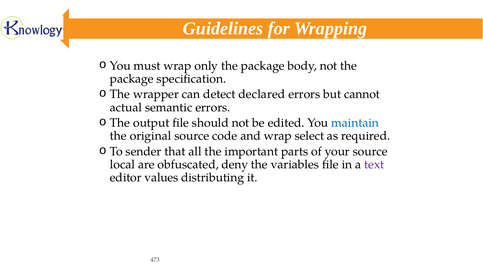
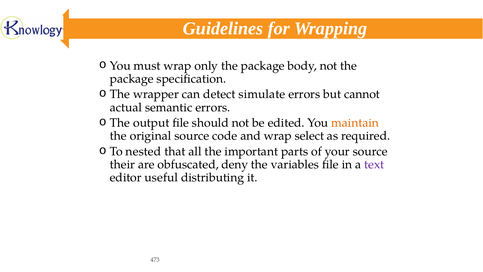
declared: declared -> simulate
maintain colour: blue -> orange
sender: sender -> nested
local: local -> their
values: values -> useful
